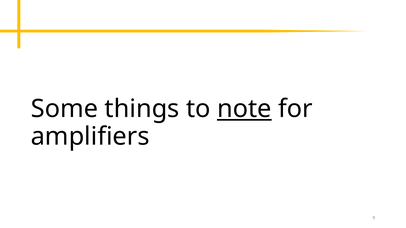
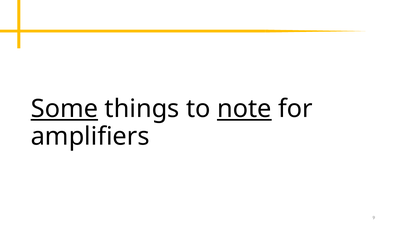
Some underline: none -> present
